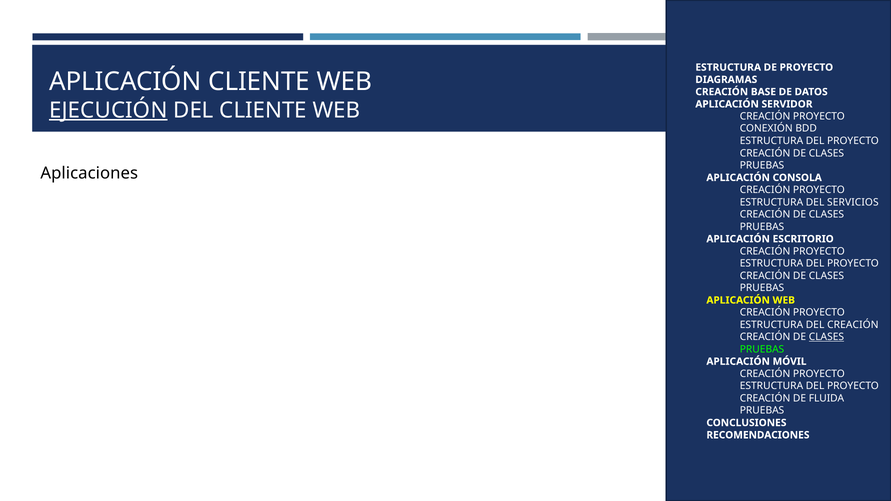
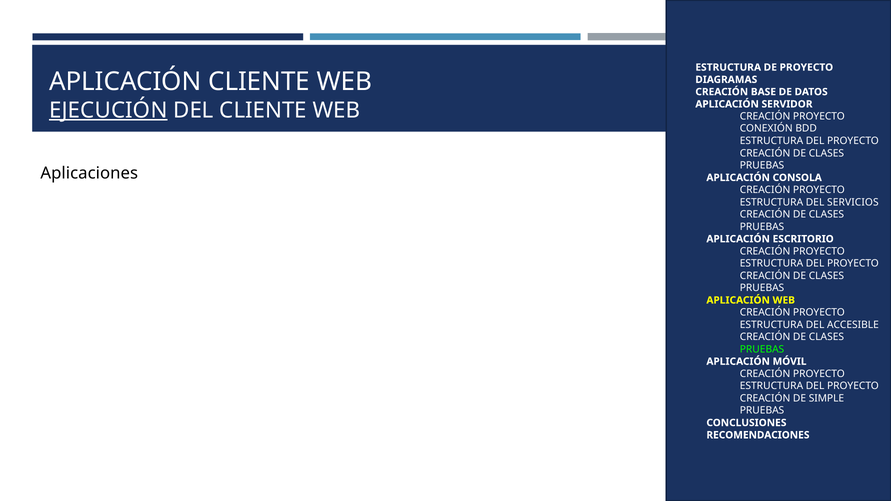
DEL CREACIÓN: CREACIÓN -> ACCESIBLE
CLASES at (826, 337) underline: present -> none
FLUIDA: FLUIDA -> SIMPLE
